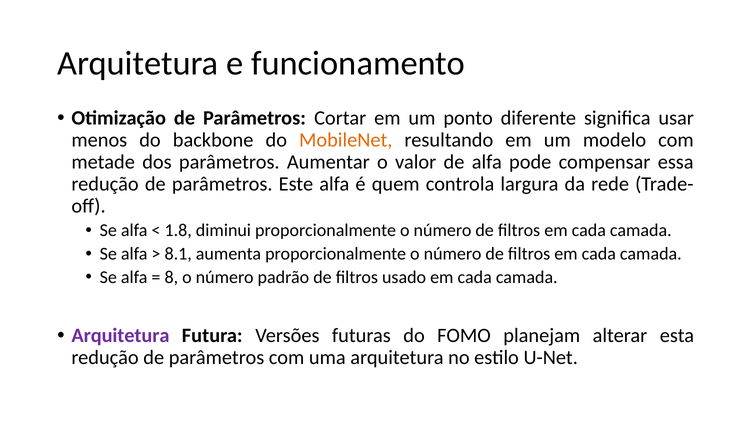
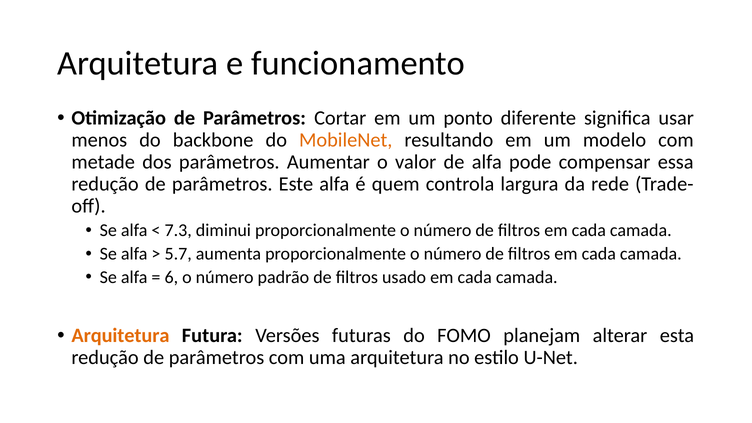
1.8: 1.8 -> 7.3
8.1: 8.1 -> 5.7
8: 8 -> 6
Arquitetura at (120, 336) colour: purple -> orange
